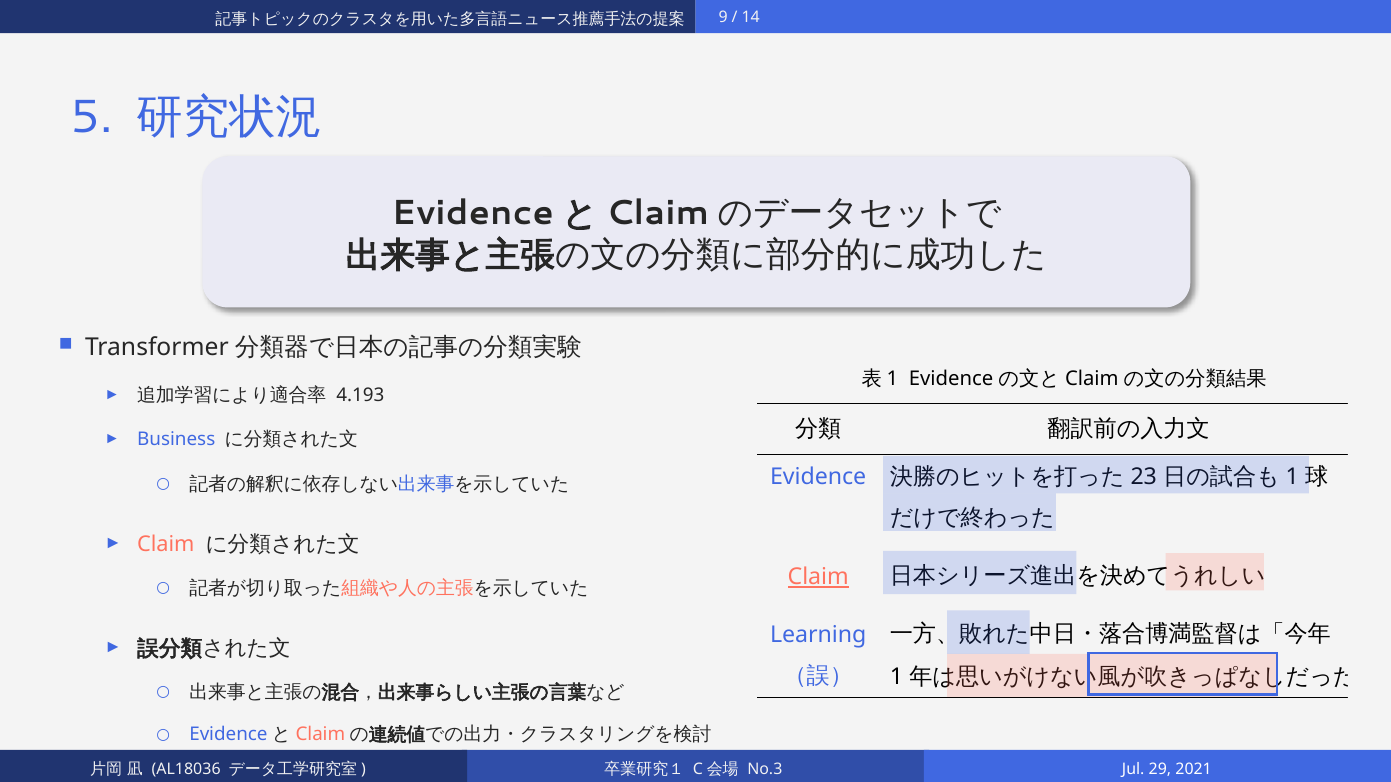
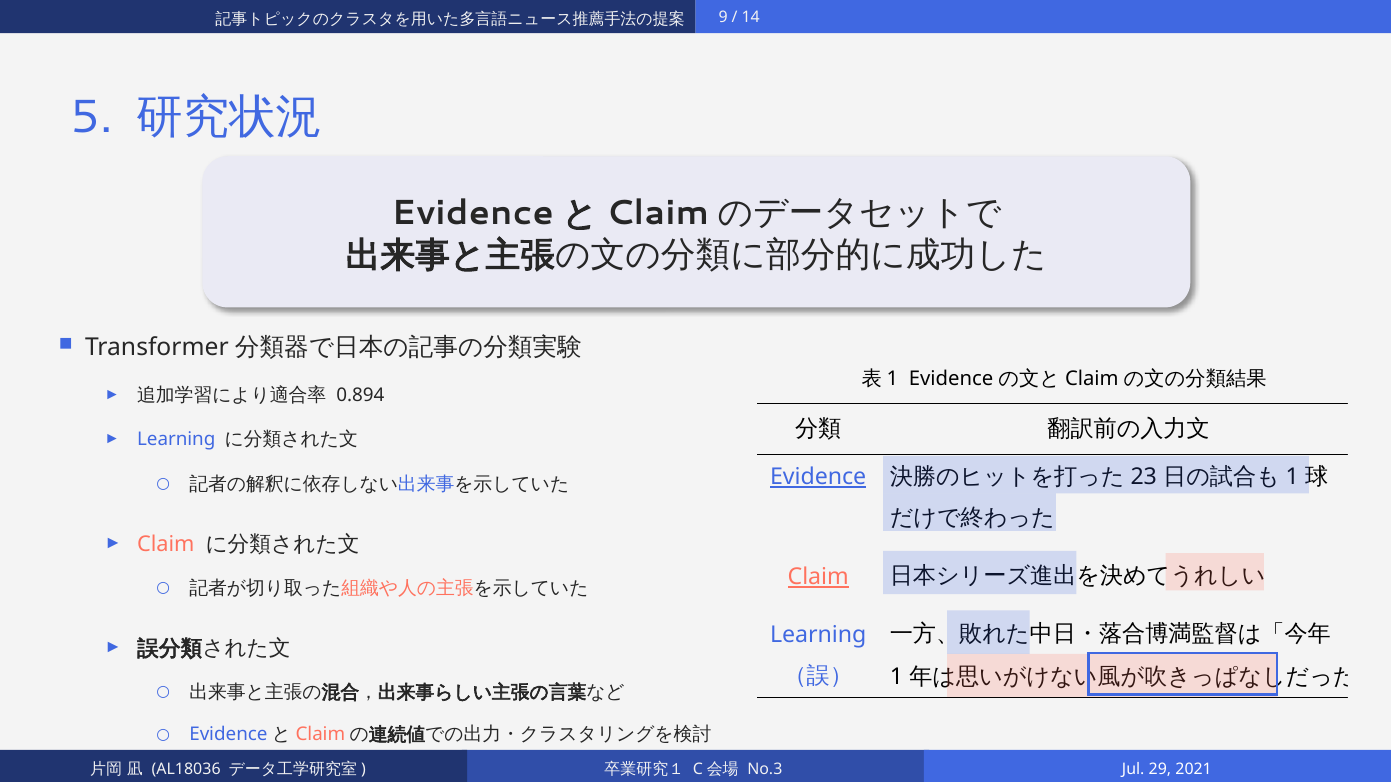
4.193: 4.193 -> 0.894
Business at (176, 440): Business -> Learning
Evidence underline: none -> present
